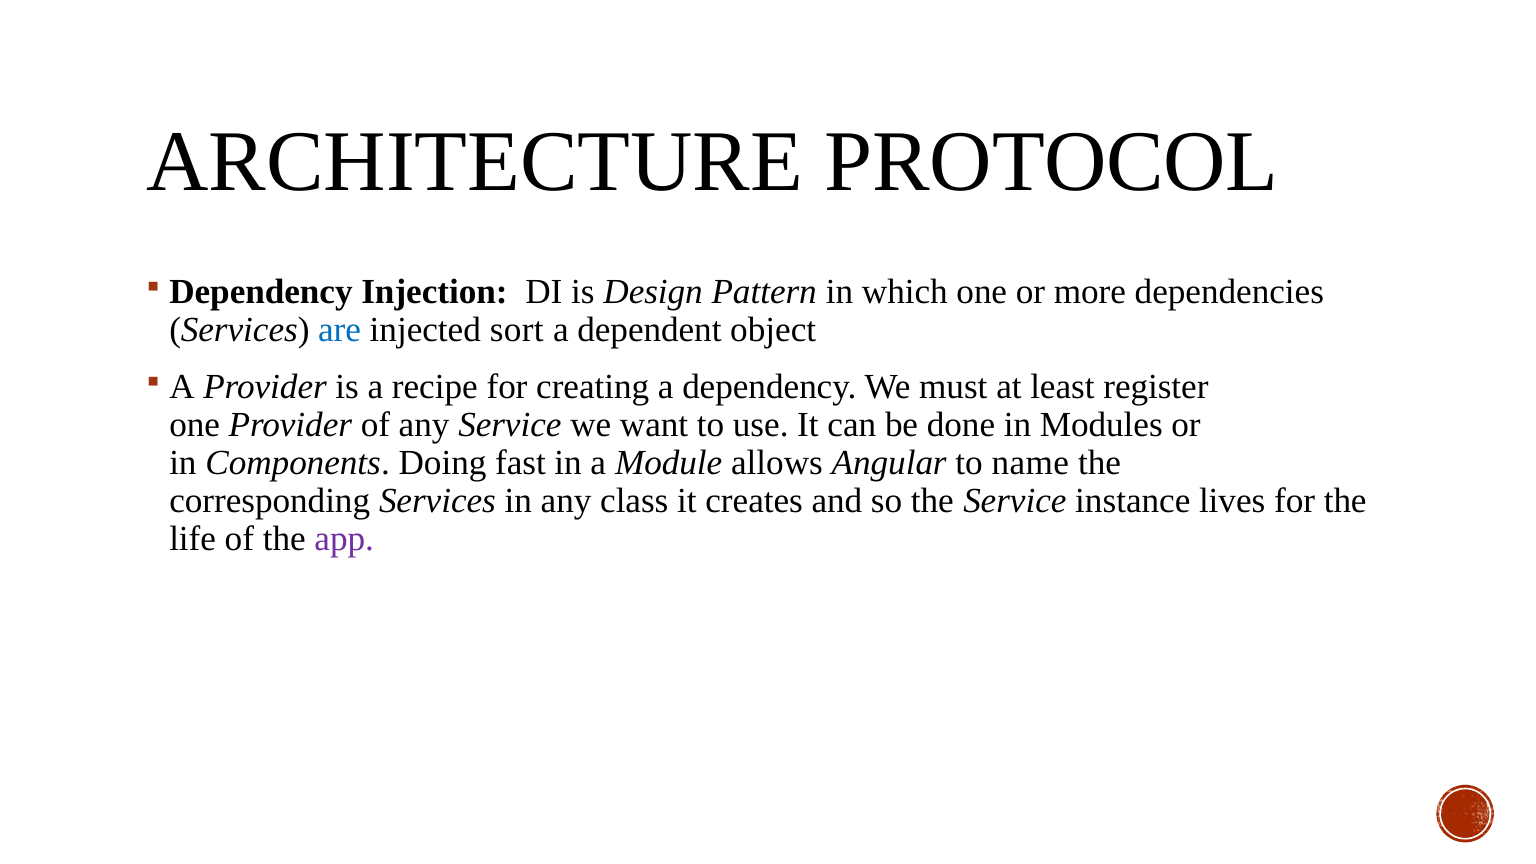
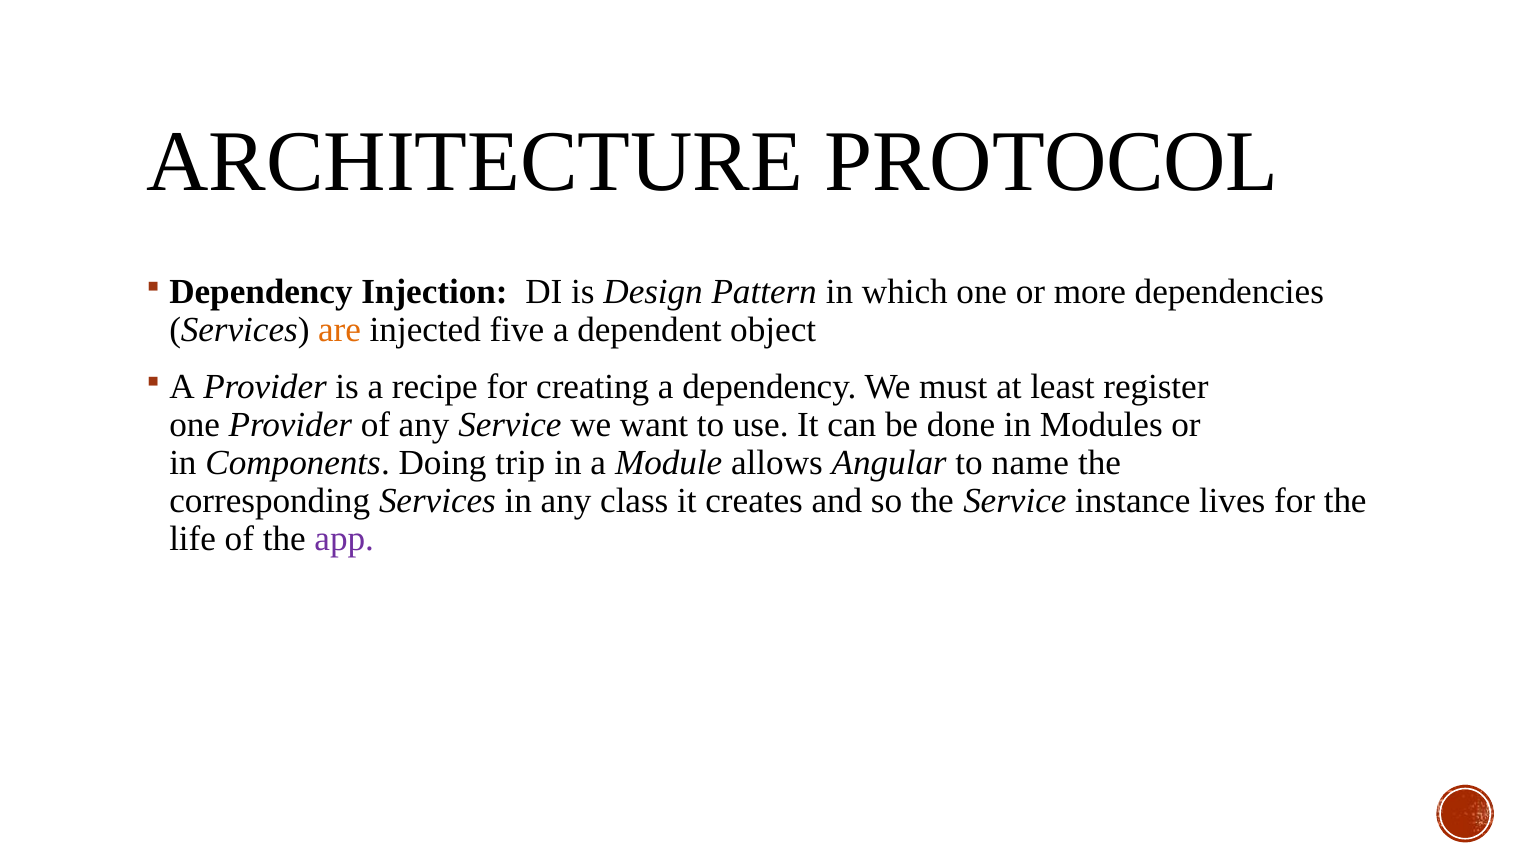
are colour: blue -> orange
sort: sort -> five
fast: fast -> trip
